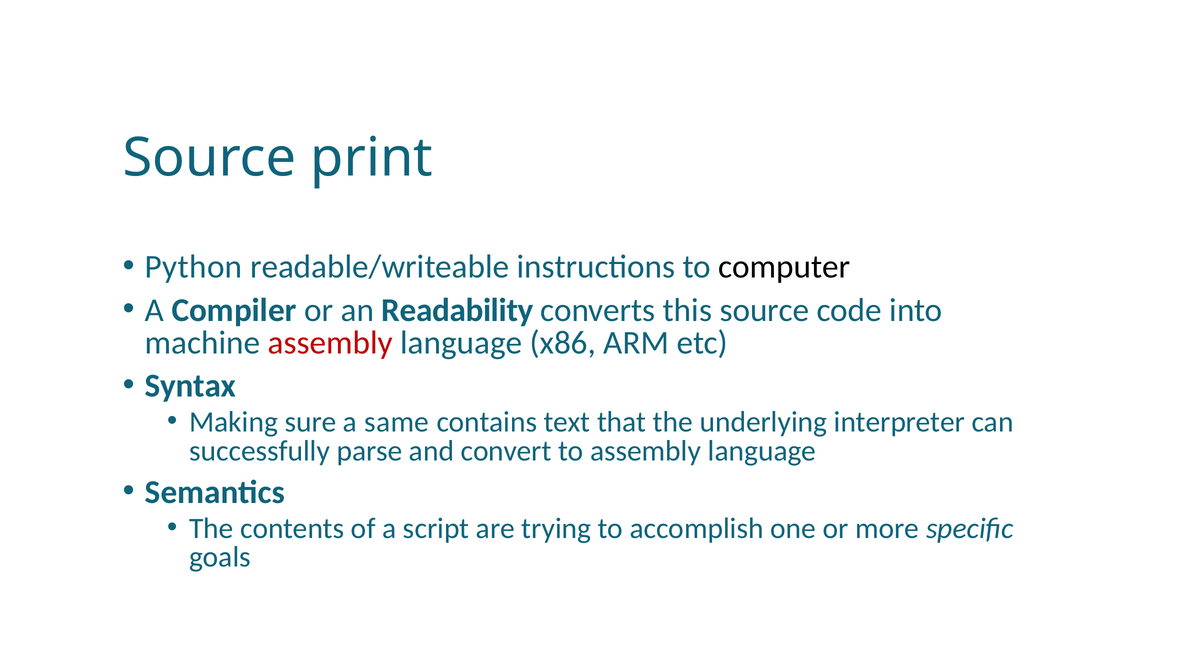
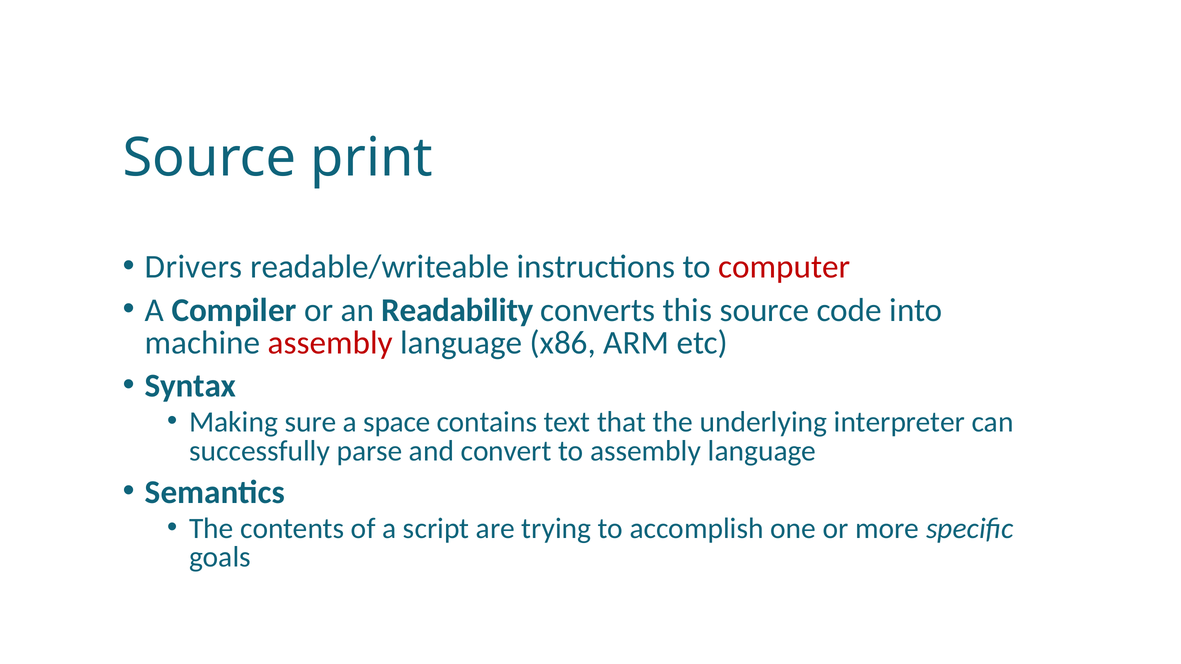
Python: Python -> Drivers
computer colour: black -> red
same: same -> space
